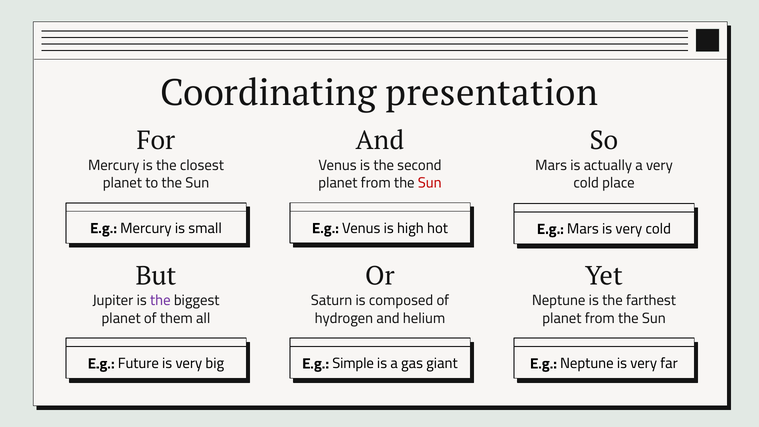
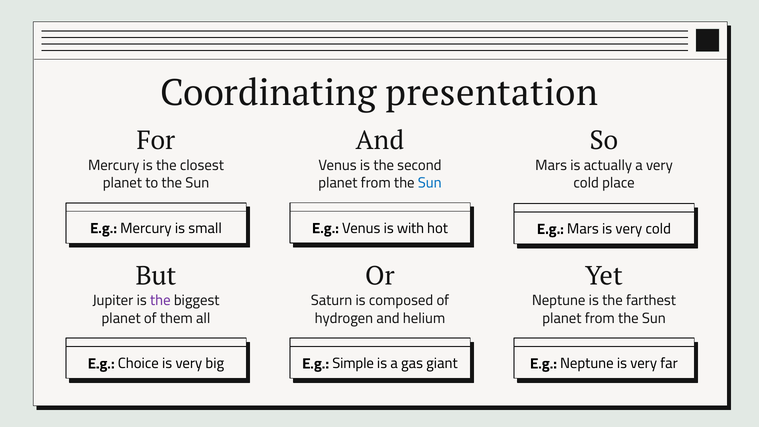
Sun at (430, 183) colour: red -> blue
high: high -> with
Future: Future -> Choice
